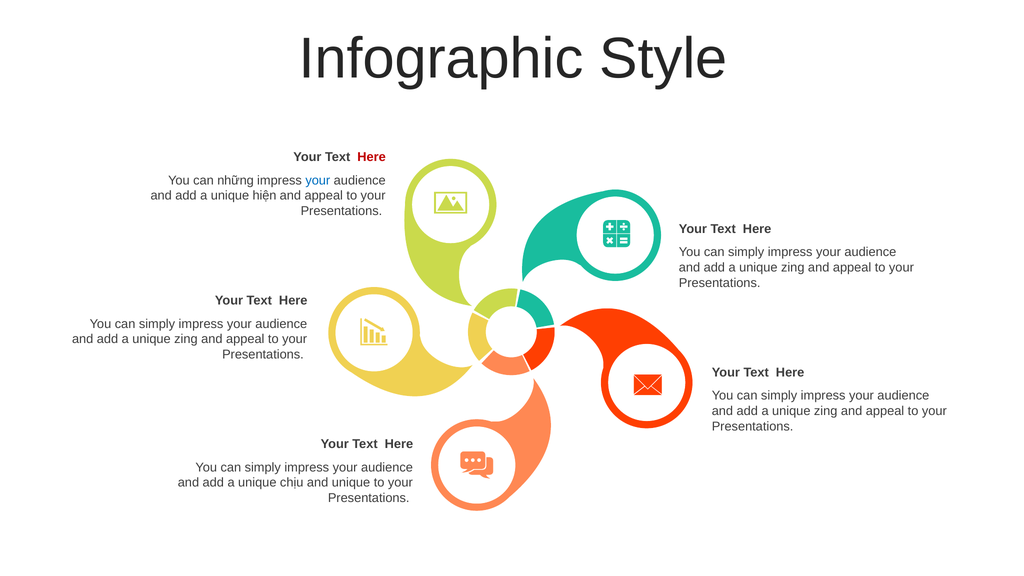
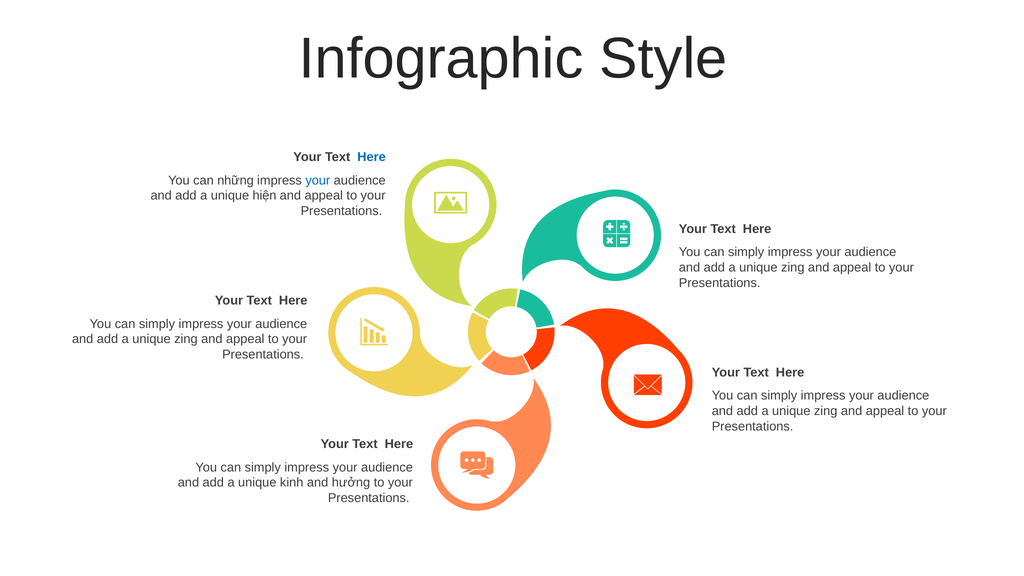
Here at (372, 157) colour: red -> blue
chịu: chịu -> kinh
and unique: unique -> hưởng
